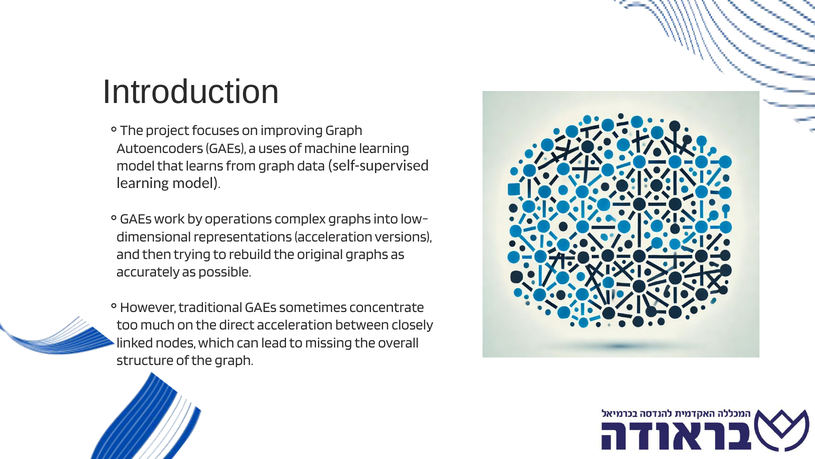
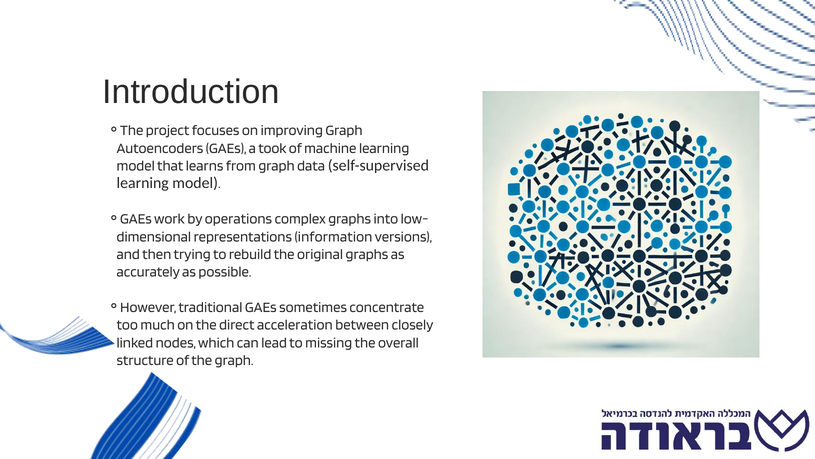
uses: uses -> took
acceleration at (334, 236): acceleration -> information
